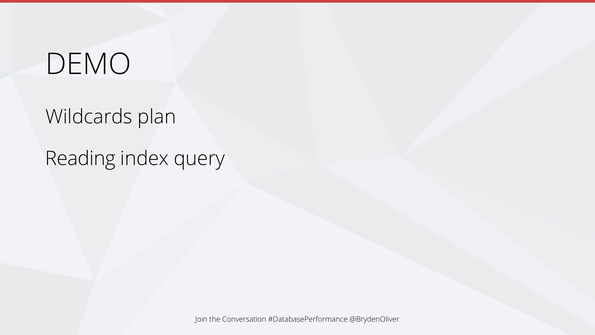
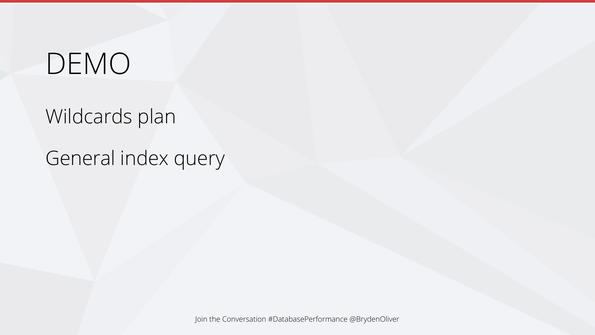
Reading: Reading -> General
